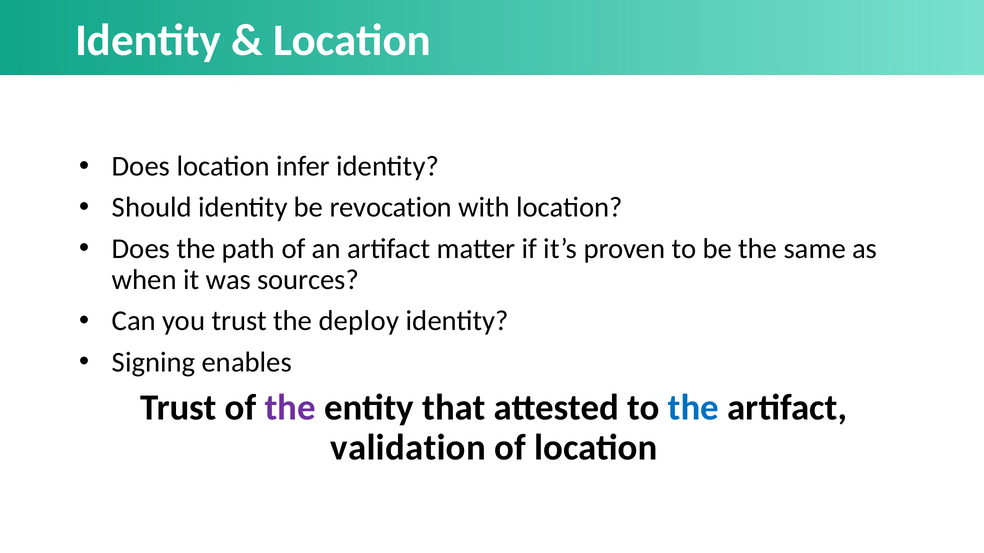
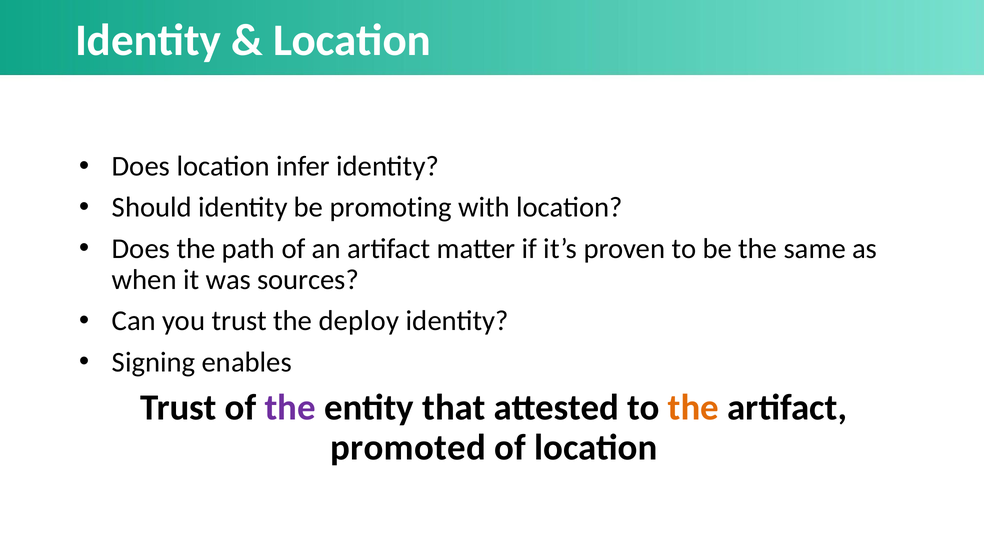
revocation: revocation -> promoting
the at (693, 408) colour: blue -> orange
validation: validation -> promoted
